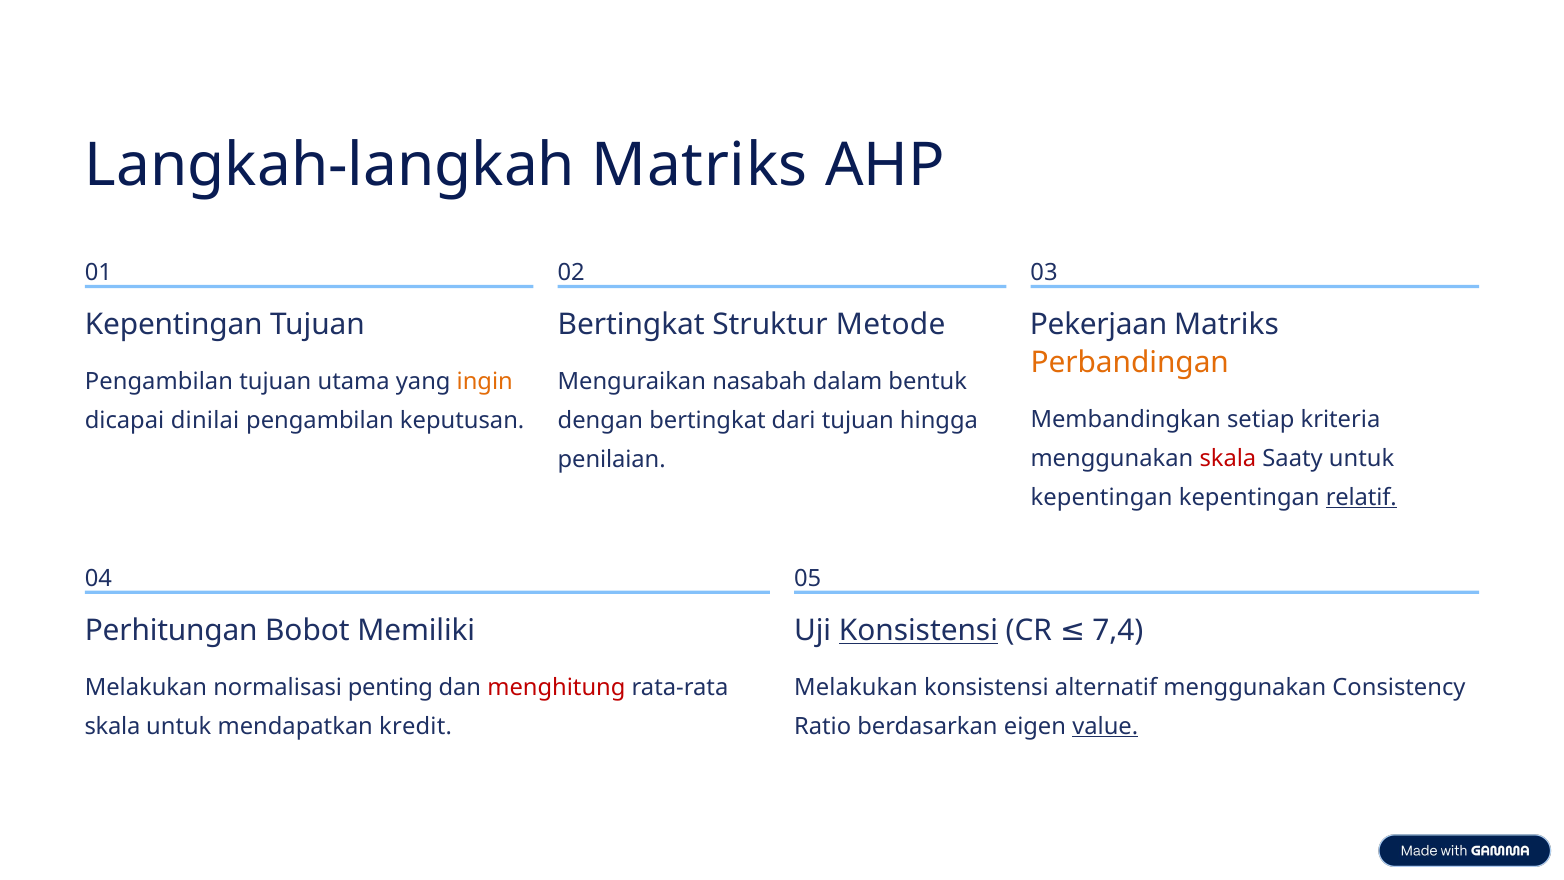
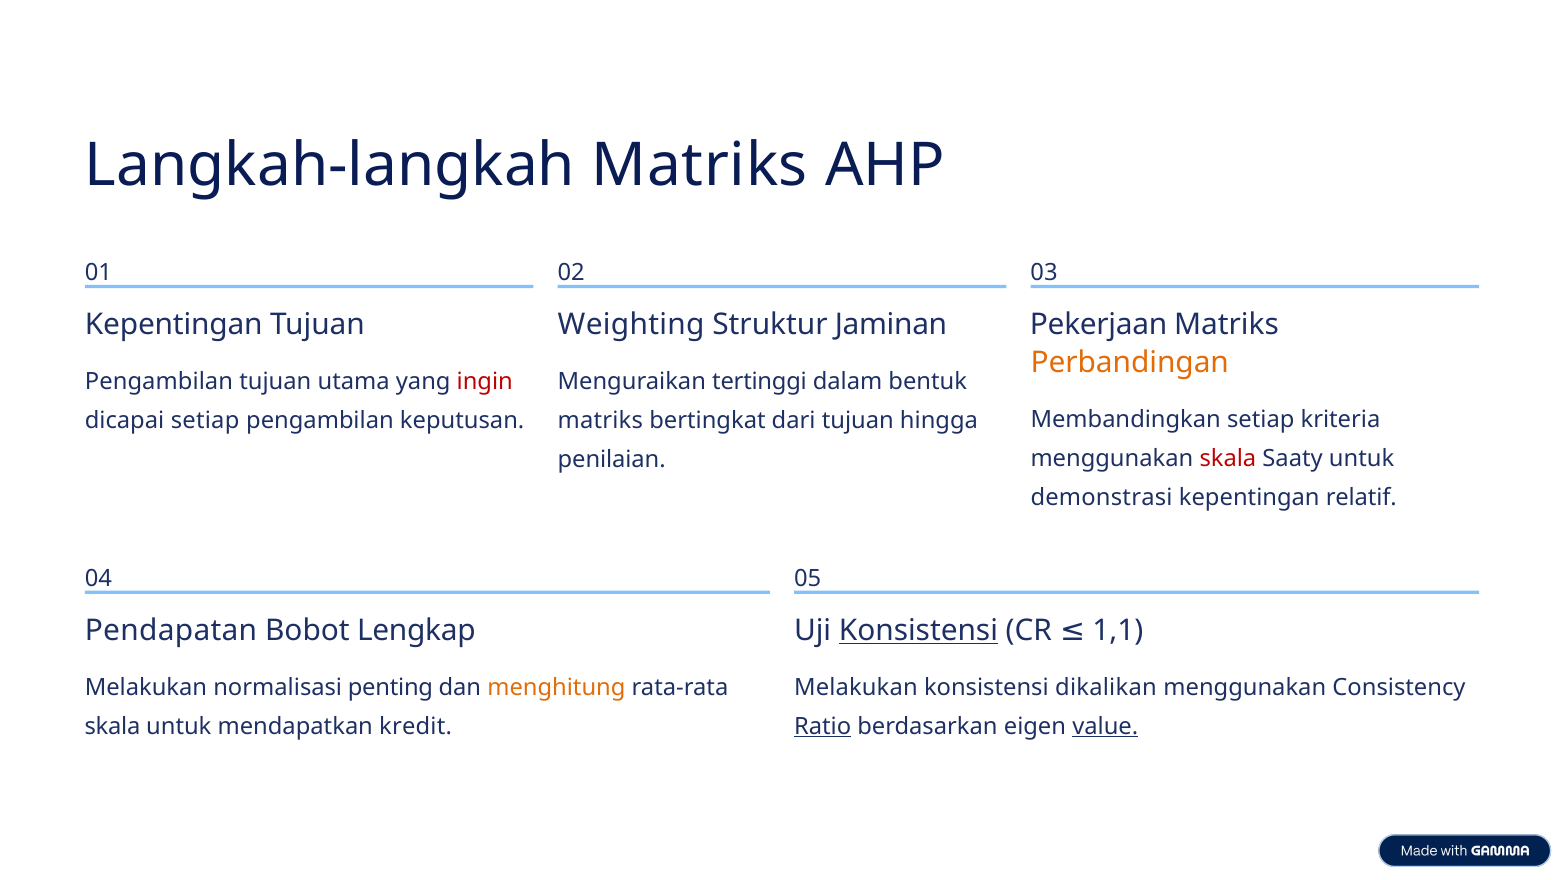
Bertingkat at (631, 325): Bertingkat -> Weighting
Metode: Metode -> Jaminan
ingin colour: orange -> red
nasabah: nasabah -> tertinggi
dicapai dinilai: dinilai -> setiap
dengan at (600, 421): dengan -> matriks
kepentingan at (1102, 497): kepentingan -> demonstrasi
relatif underline: present -> none
Perhitungan: Perhitungan -> Pendapatan
Memiliki: Memiliki -> Lengkap
7,4: 7,4 -> 1,1
menghitung colour: red -> orange
alternatif: alternatif -> dikalikan
Ratio underline: none -> present
